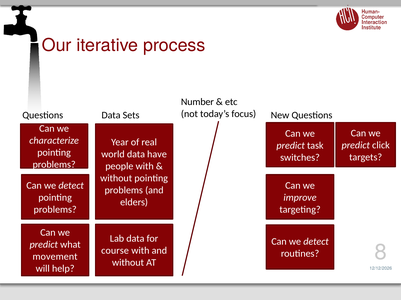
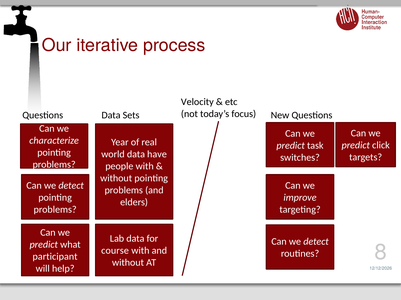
Number: Number -> Velocity
movement: movement -> participant
